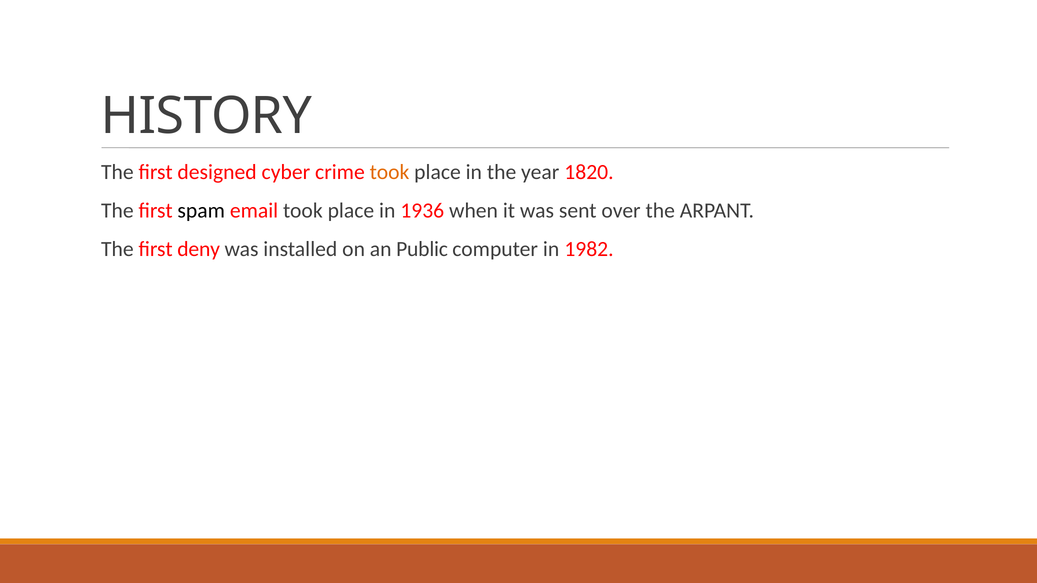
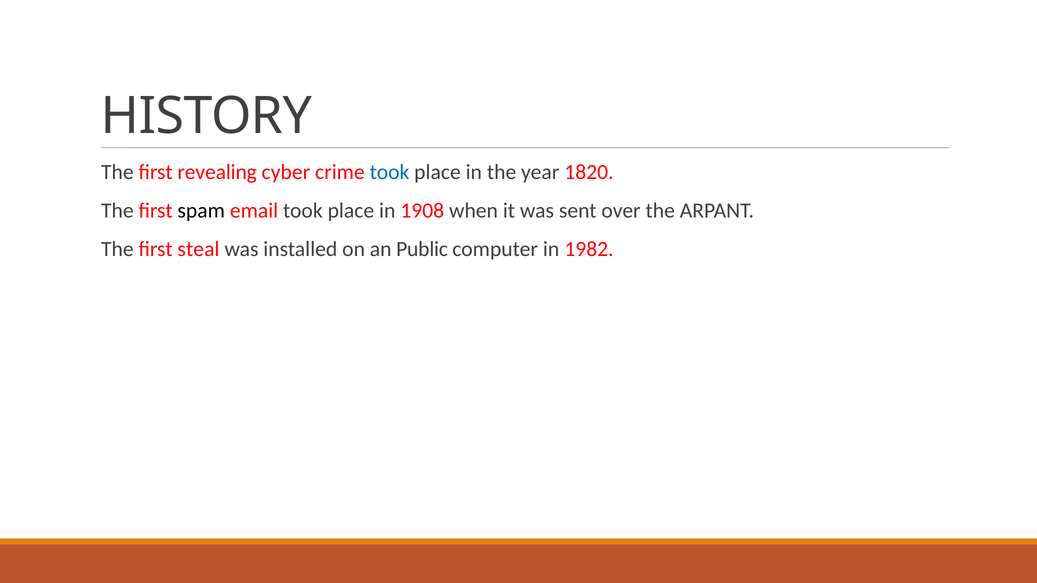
designed: designed -> revealing
took at (390, 172) colour: orange -> blue
1936: 1936 -> 1908
deny: deny -> steal
